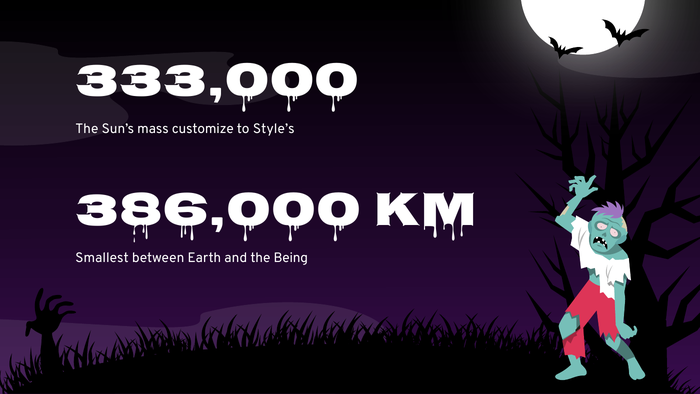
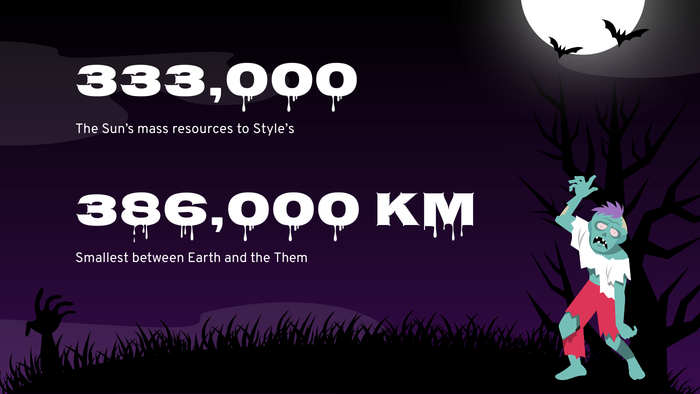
customize: customize -> resources
Being: Being -> Them
